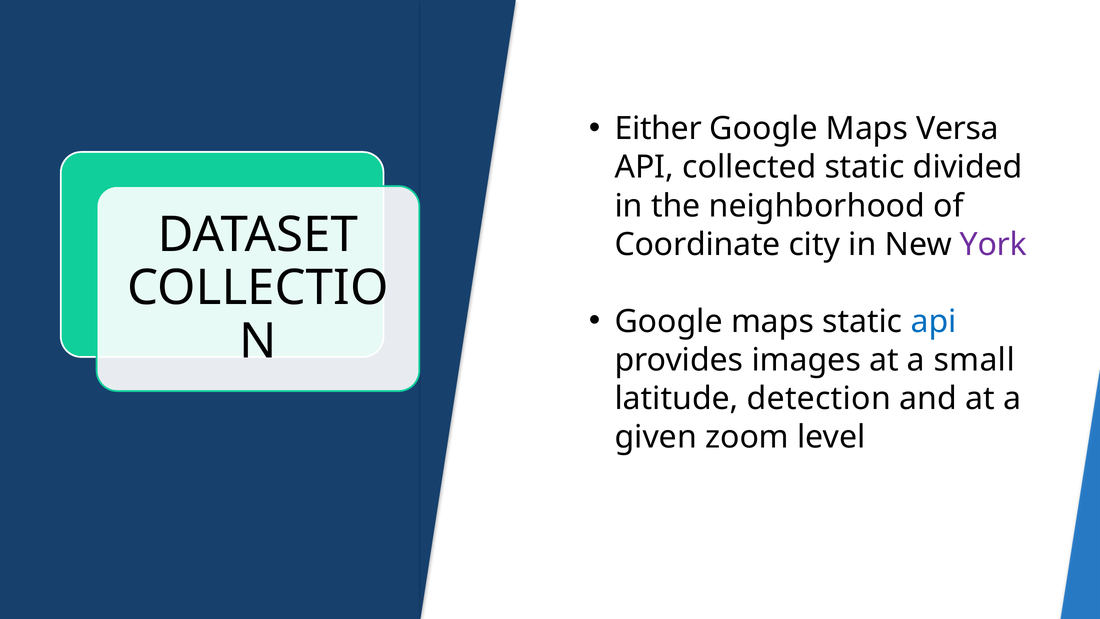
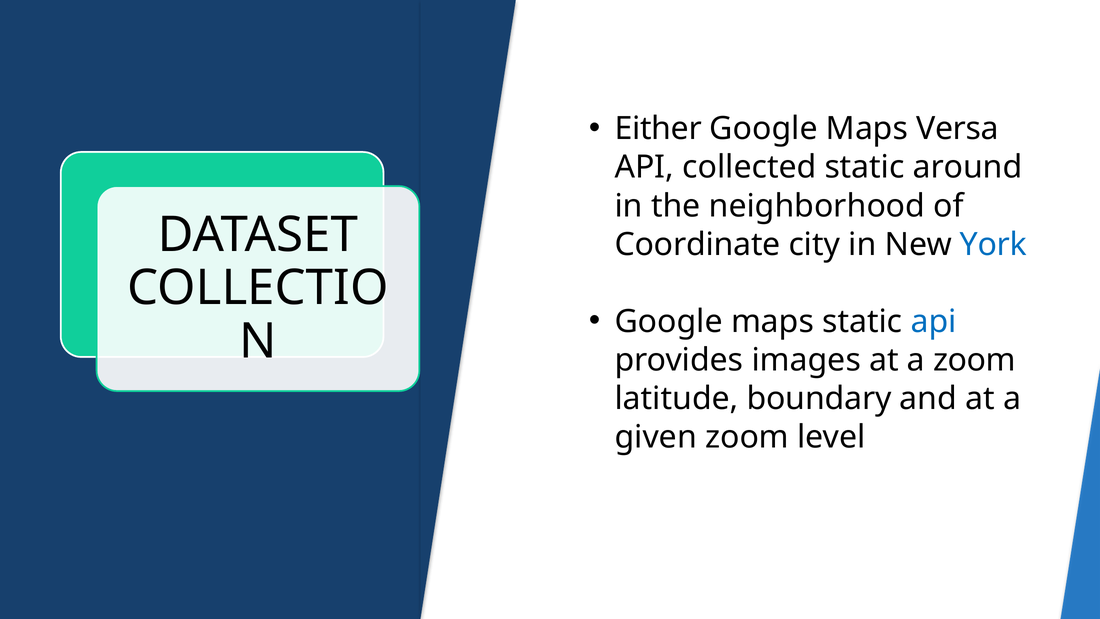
divided: divided -> around
York colour: purple -> blue
a small: small -> zoom
detection: detection -> boundary
